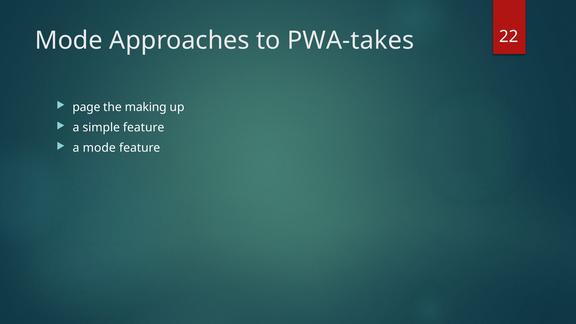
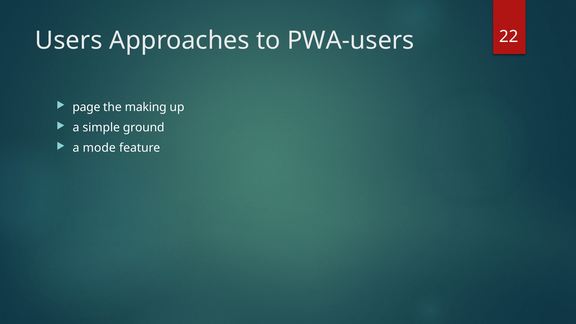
Mode at (69, 40): Mode -> Users
PWA-takes: PWA-takes -> PWA-users
simple feature: feature -> ground
